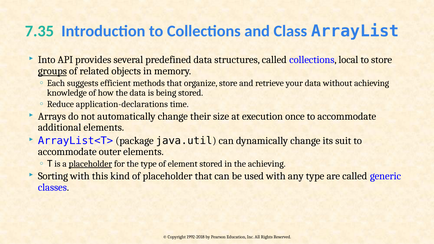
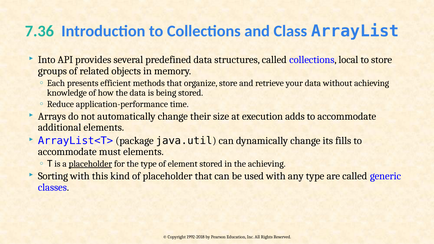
7.35: 7.35 -> 7.36
groups underline: present -> none
suggests: suggests -> presents
application-declarations: application-declarations -> application-performance
once: once -> adds
suit: suit -> fills
outer: outer -> must
